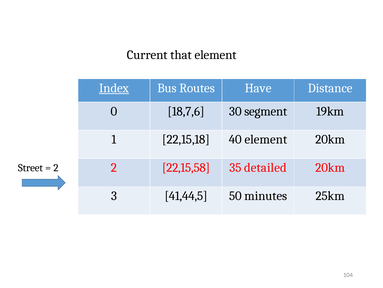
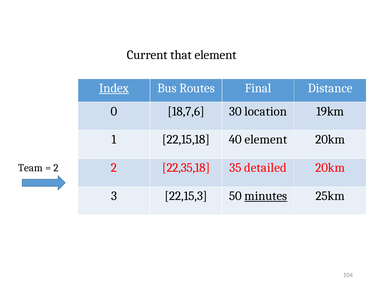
Have: Have -> Final
segment: segment -> location
22,15,58: 22,15,58 -> 22,35,18
Street: Street -> Team
41,44,5: 41,44,5 -> 22,15,3
minutes underline: none -> present
